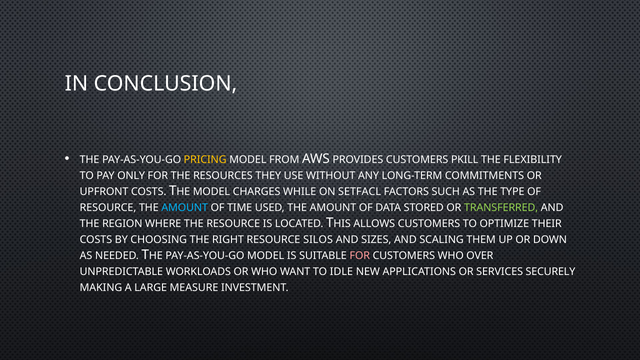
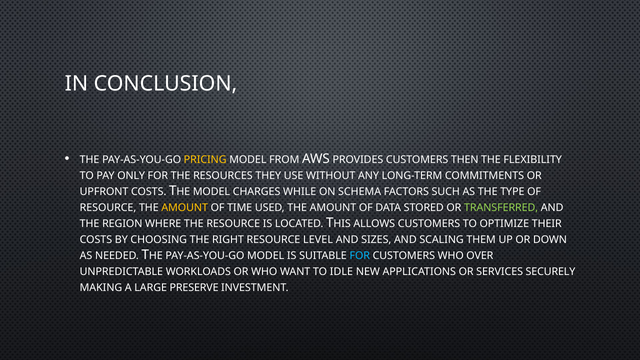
PKILL: PKILL -> THEN
SETFACL: SETFACL -> SCHEMA
AMOUNT at (185, 208) colour: light blue -> yellow
SILOS: SILOS -> LEVEL
FOR at (360, 256) colour: pink -> light blue
MEASURE: MEASURE -> PRESERVE
